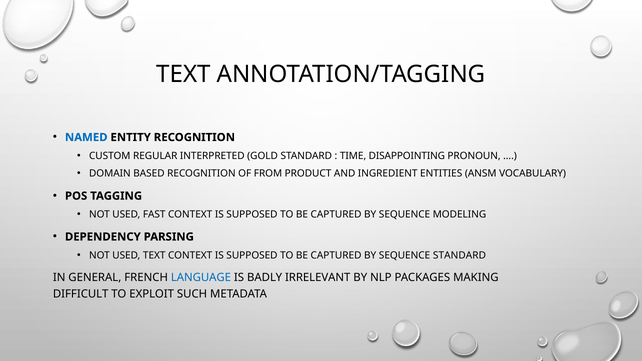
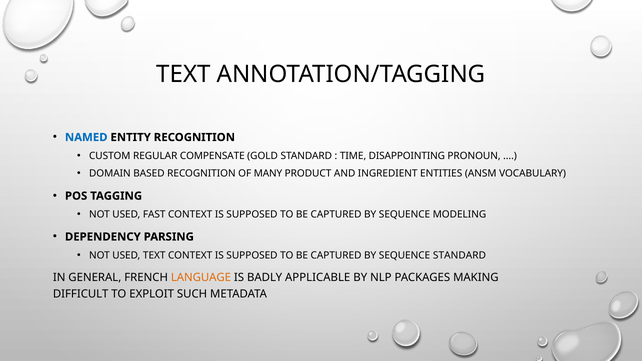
INTERPRETED: INTERPRETED -> COMPENSATE
FROM: FROM -> MANY
LANGUAGE colour: blue -> orange
IRRELEVANT: IRRELEVANT -> APPLICABLE
